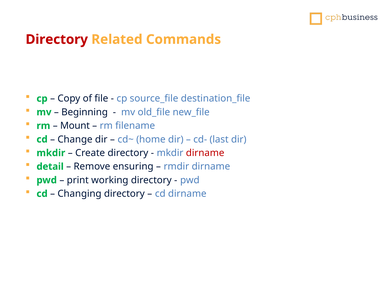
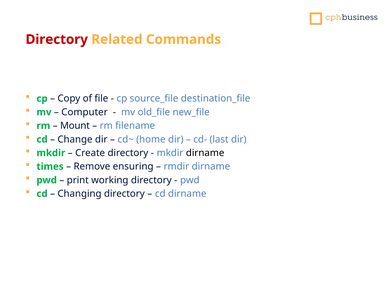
Beginning: Beginning -> Computer
dirname at (205, 153) colour: red -> black
detail: detail -> times
